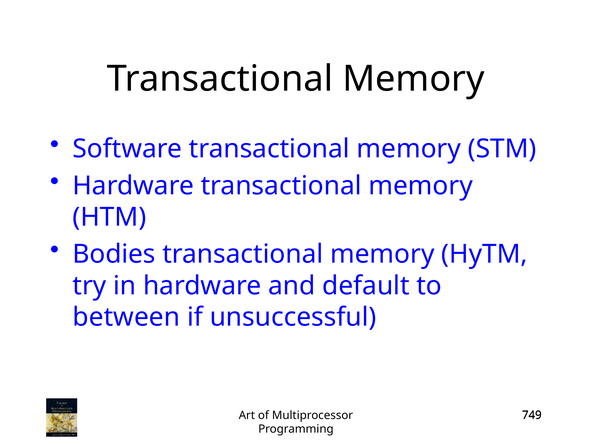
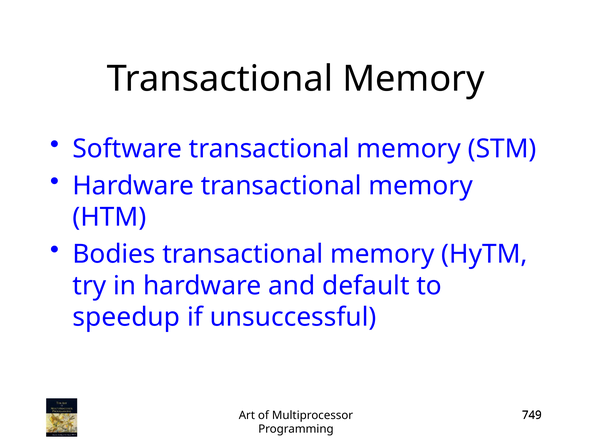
between: between -> speedup
